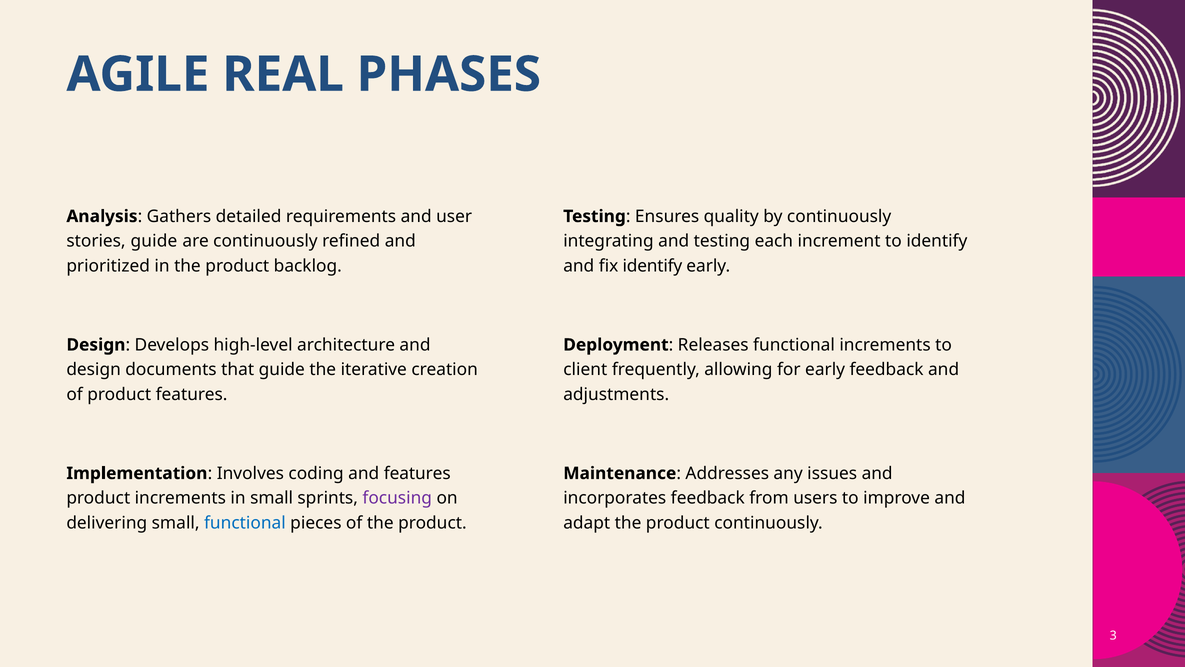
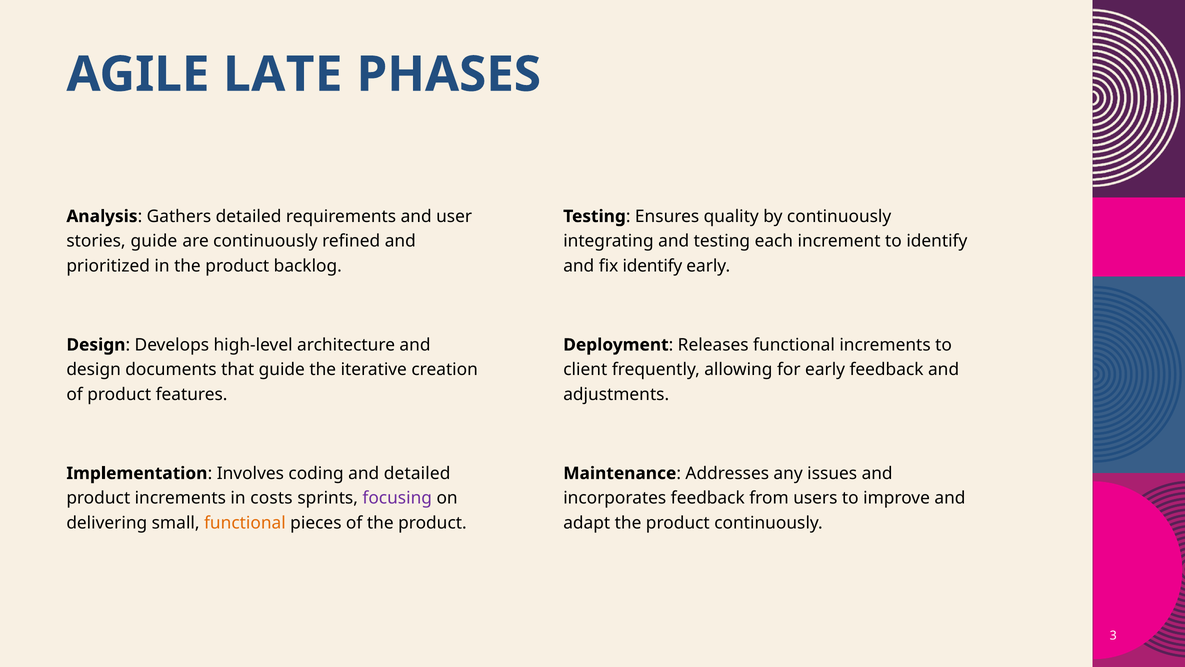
REAL: REAL -> LATE
and features: features -> detailed
in small: small -> costs
functional at (245, 522) colour: blue -> orange
